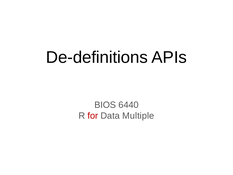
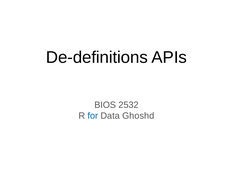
6440: 6440 -> 2532
for colour: red -> blue
Multiple: Multiple -> Ghoshd
